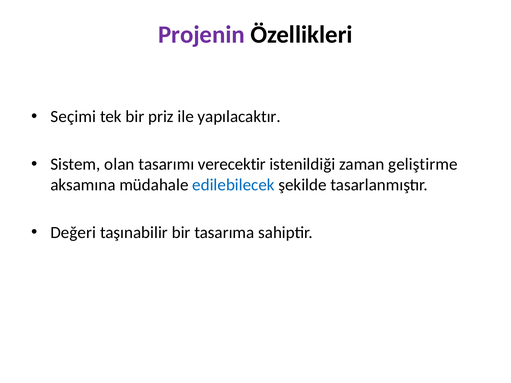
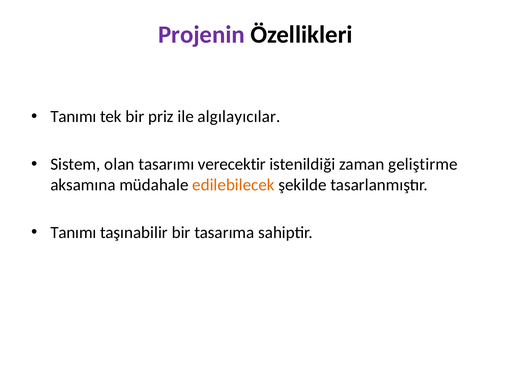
Seçimi at (73, 117): Seçimi -> Tanımı
yapılacaktır: yapılacaktır -> algılayıcılar
edilebilecek colour: blue -> orange
Değeri at (73, 233): Değeri -> Tanımı
